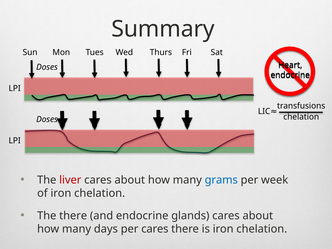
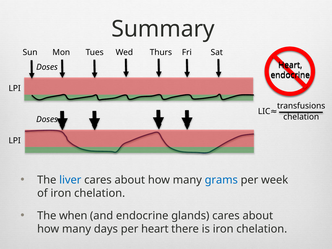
liver colour: red -> blue
The there: there -> when
per cares: cares -> heart
